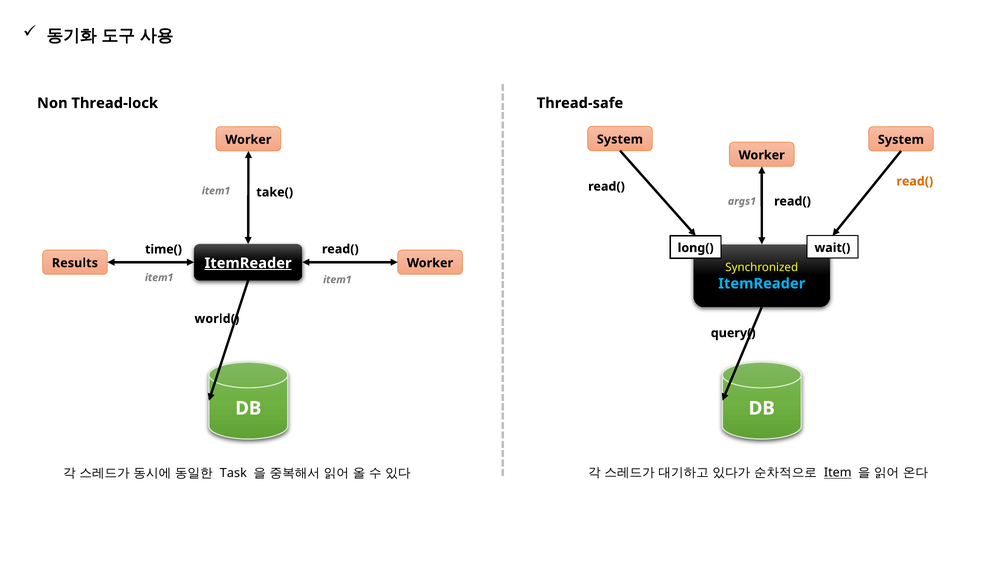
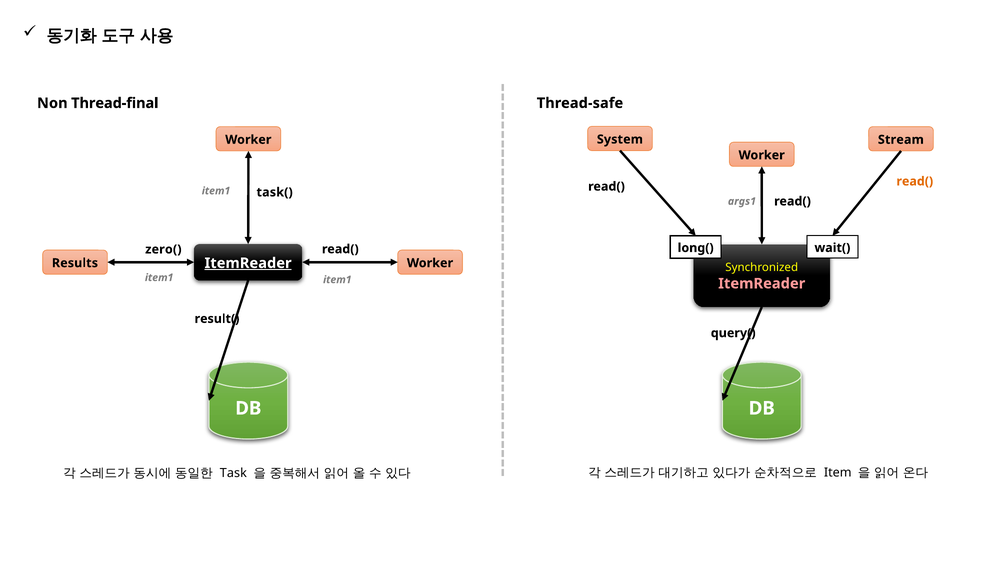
Thread-lock: Thread-lock -> Thread-final
System at (901, 140): System -> Stream
take(: take( -> task(
time(: time( -> zero(
ItemReader at (762, 284) colour: light blue -> pink
world(: world( -> result(
Item underline: present -> none
